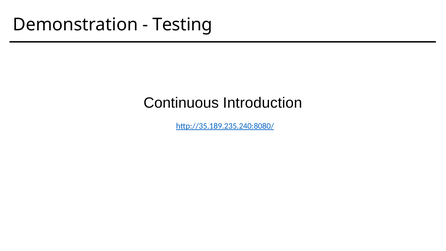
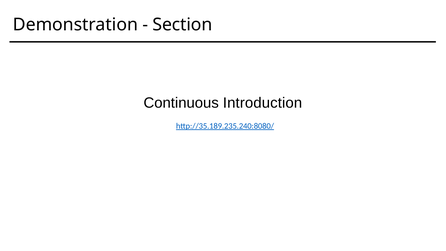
Testing: Testing -> Section
